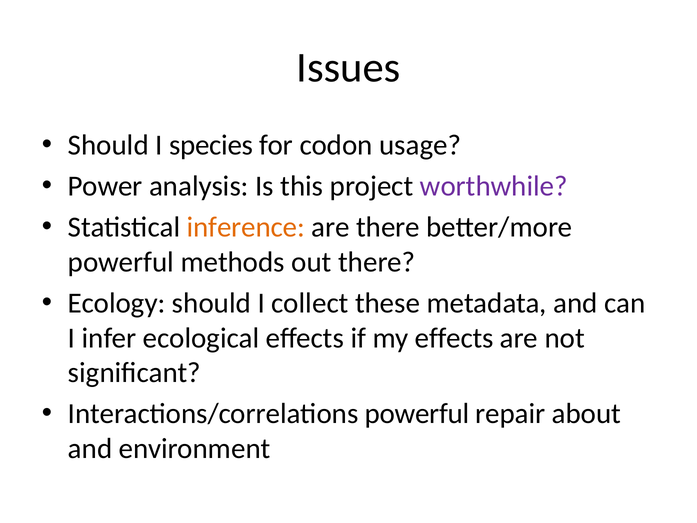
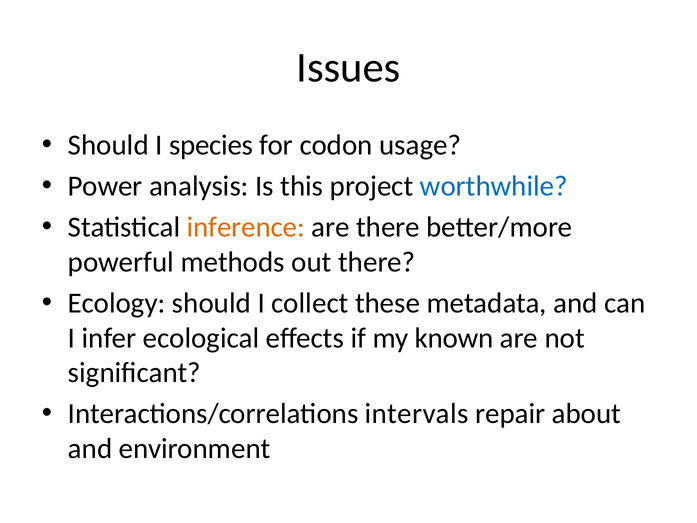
worthwhile colour: purple -> blue
my effects: effects -> known
Interactions/correlations powerful: powerful -> intervals
